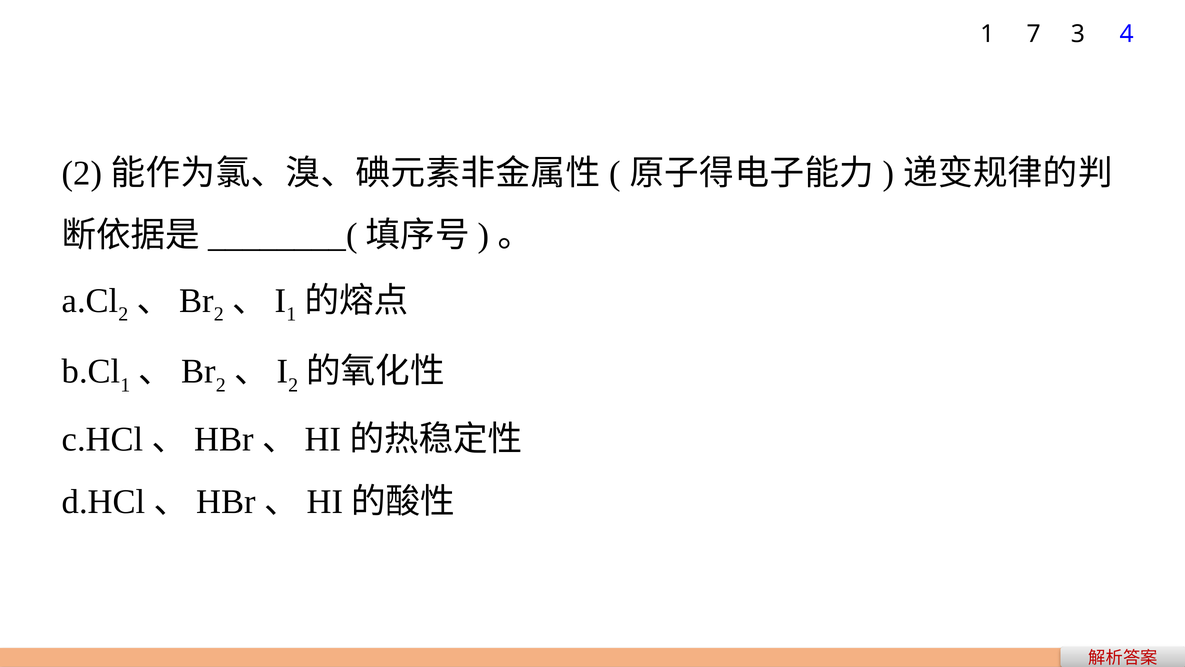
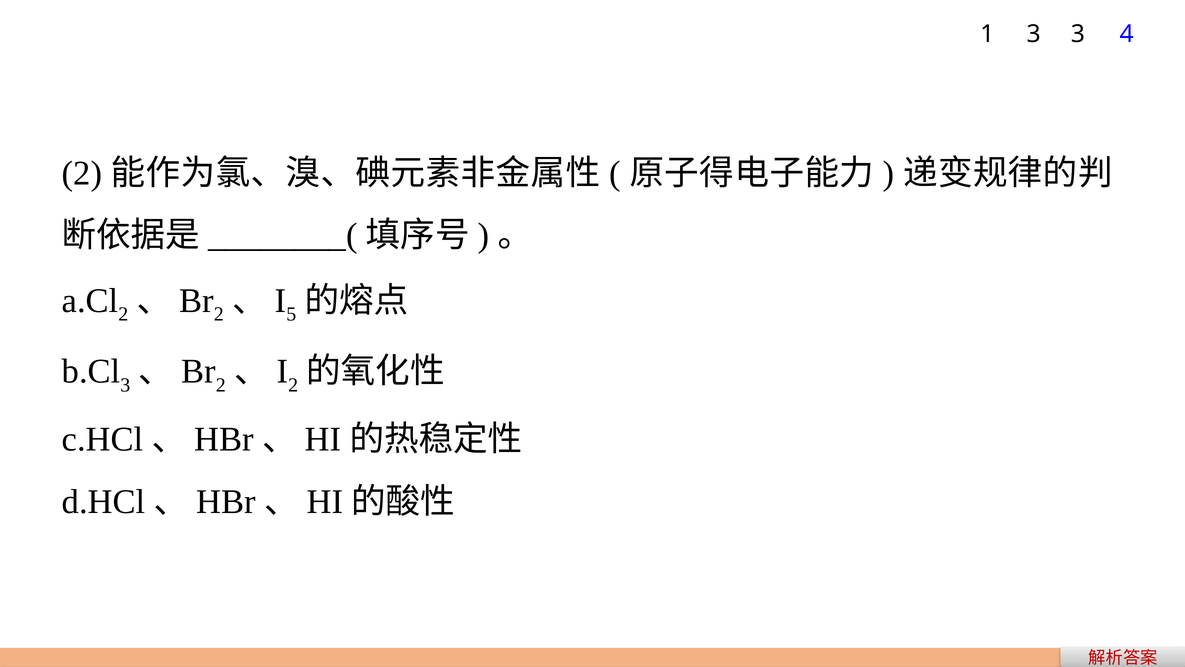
1 7: 7 -> 3
1 at (291, 314): 1 -> 5
1 at (125, 385): 1 -> 3
